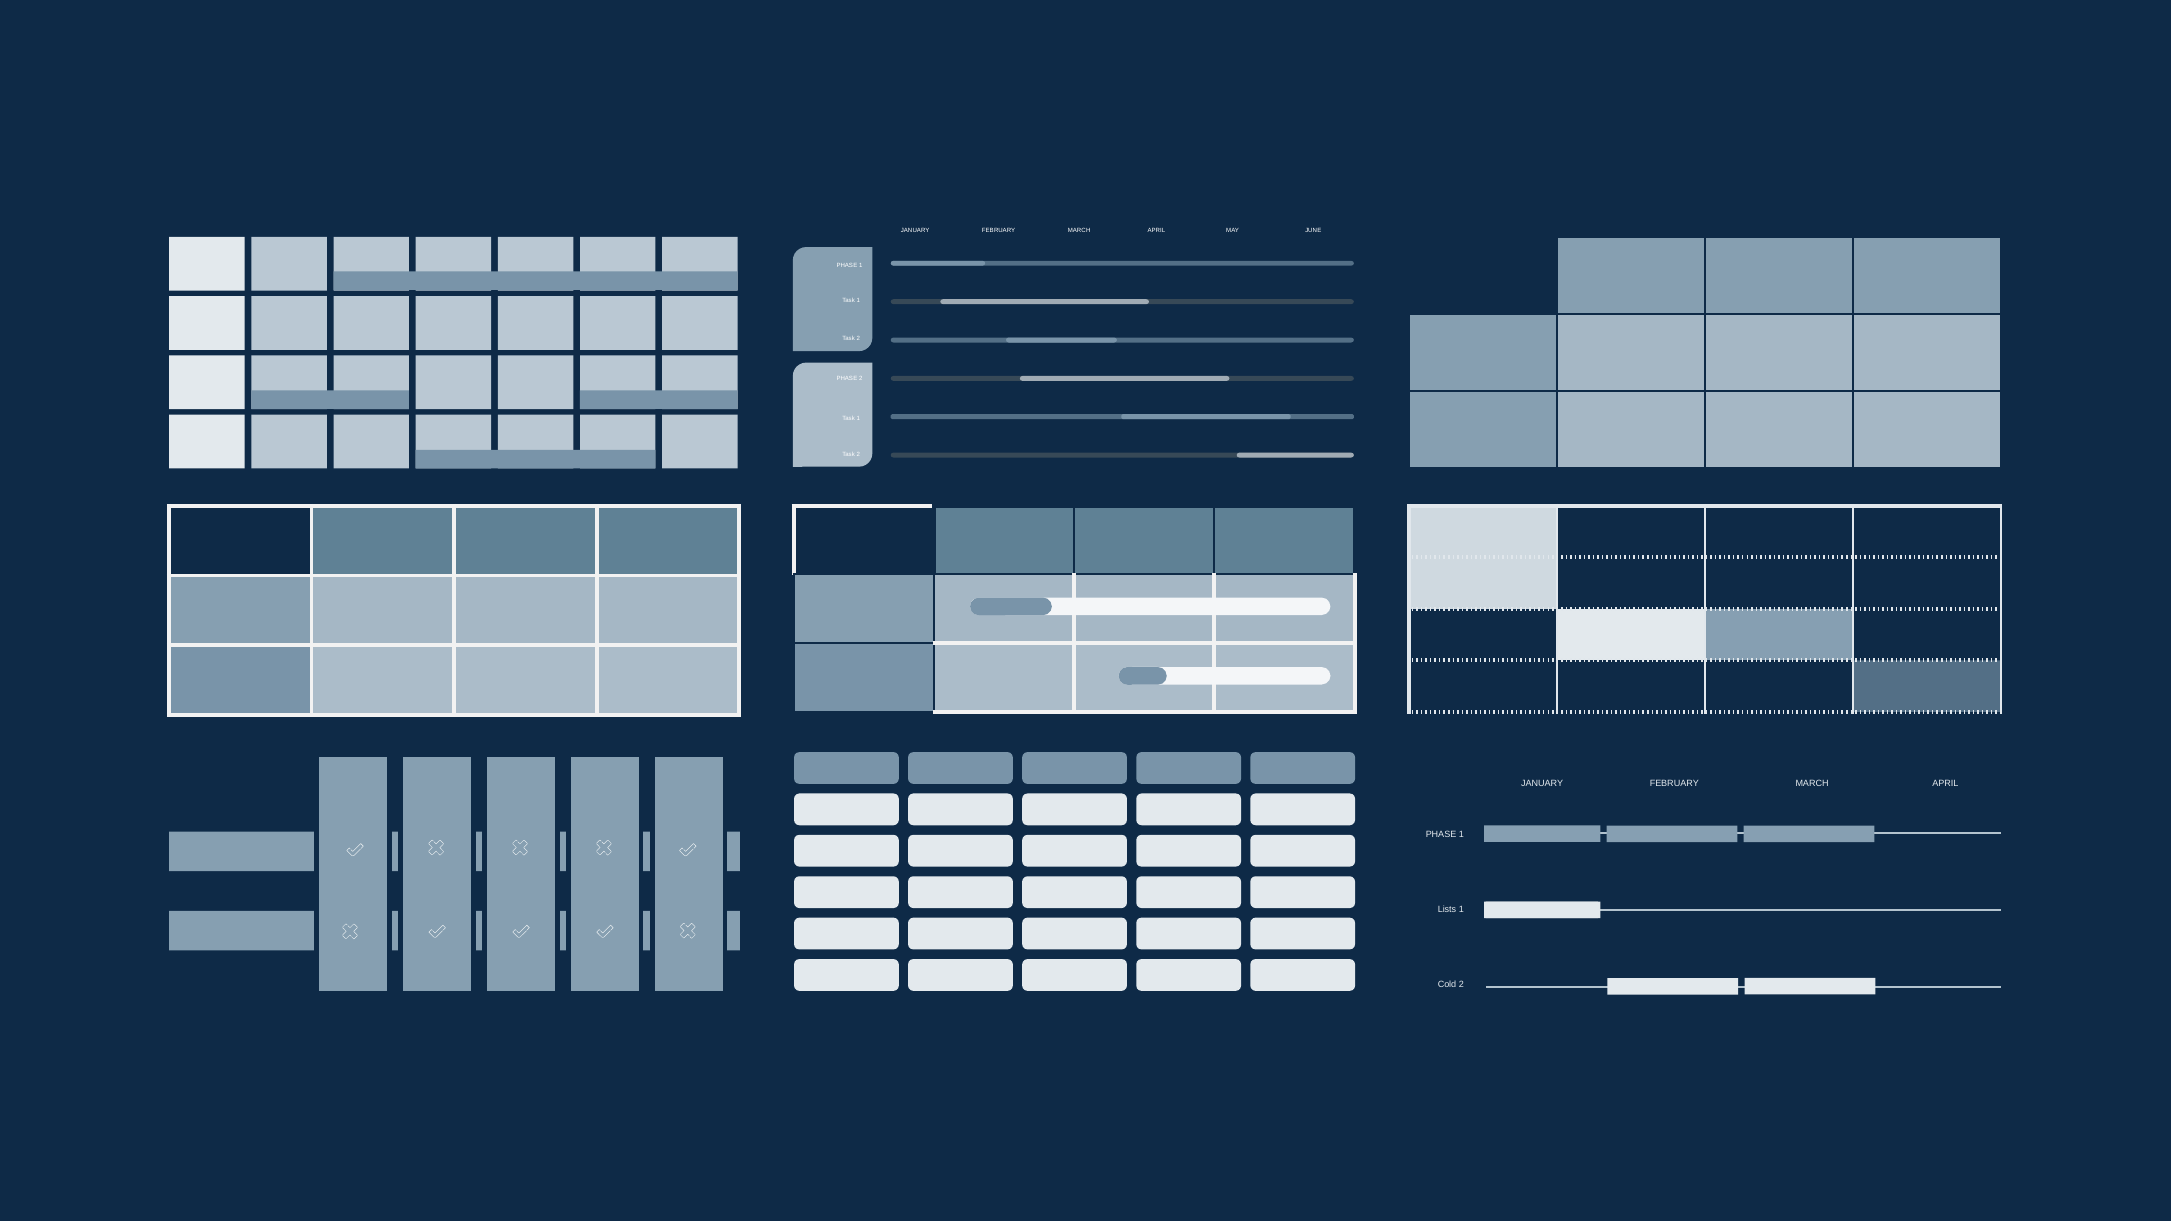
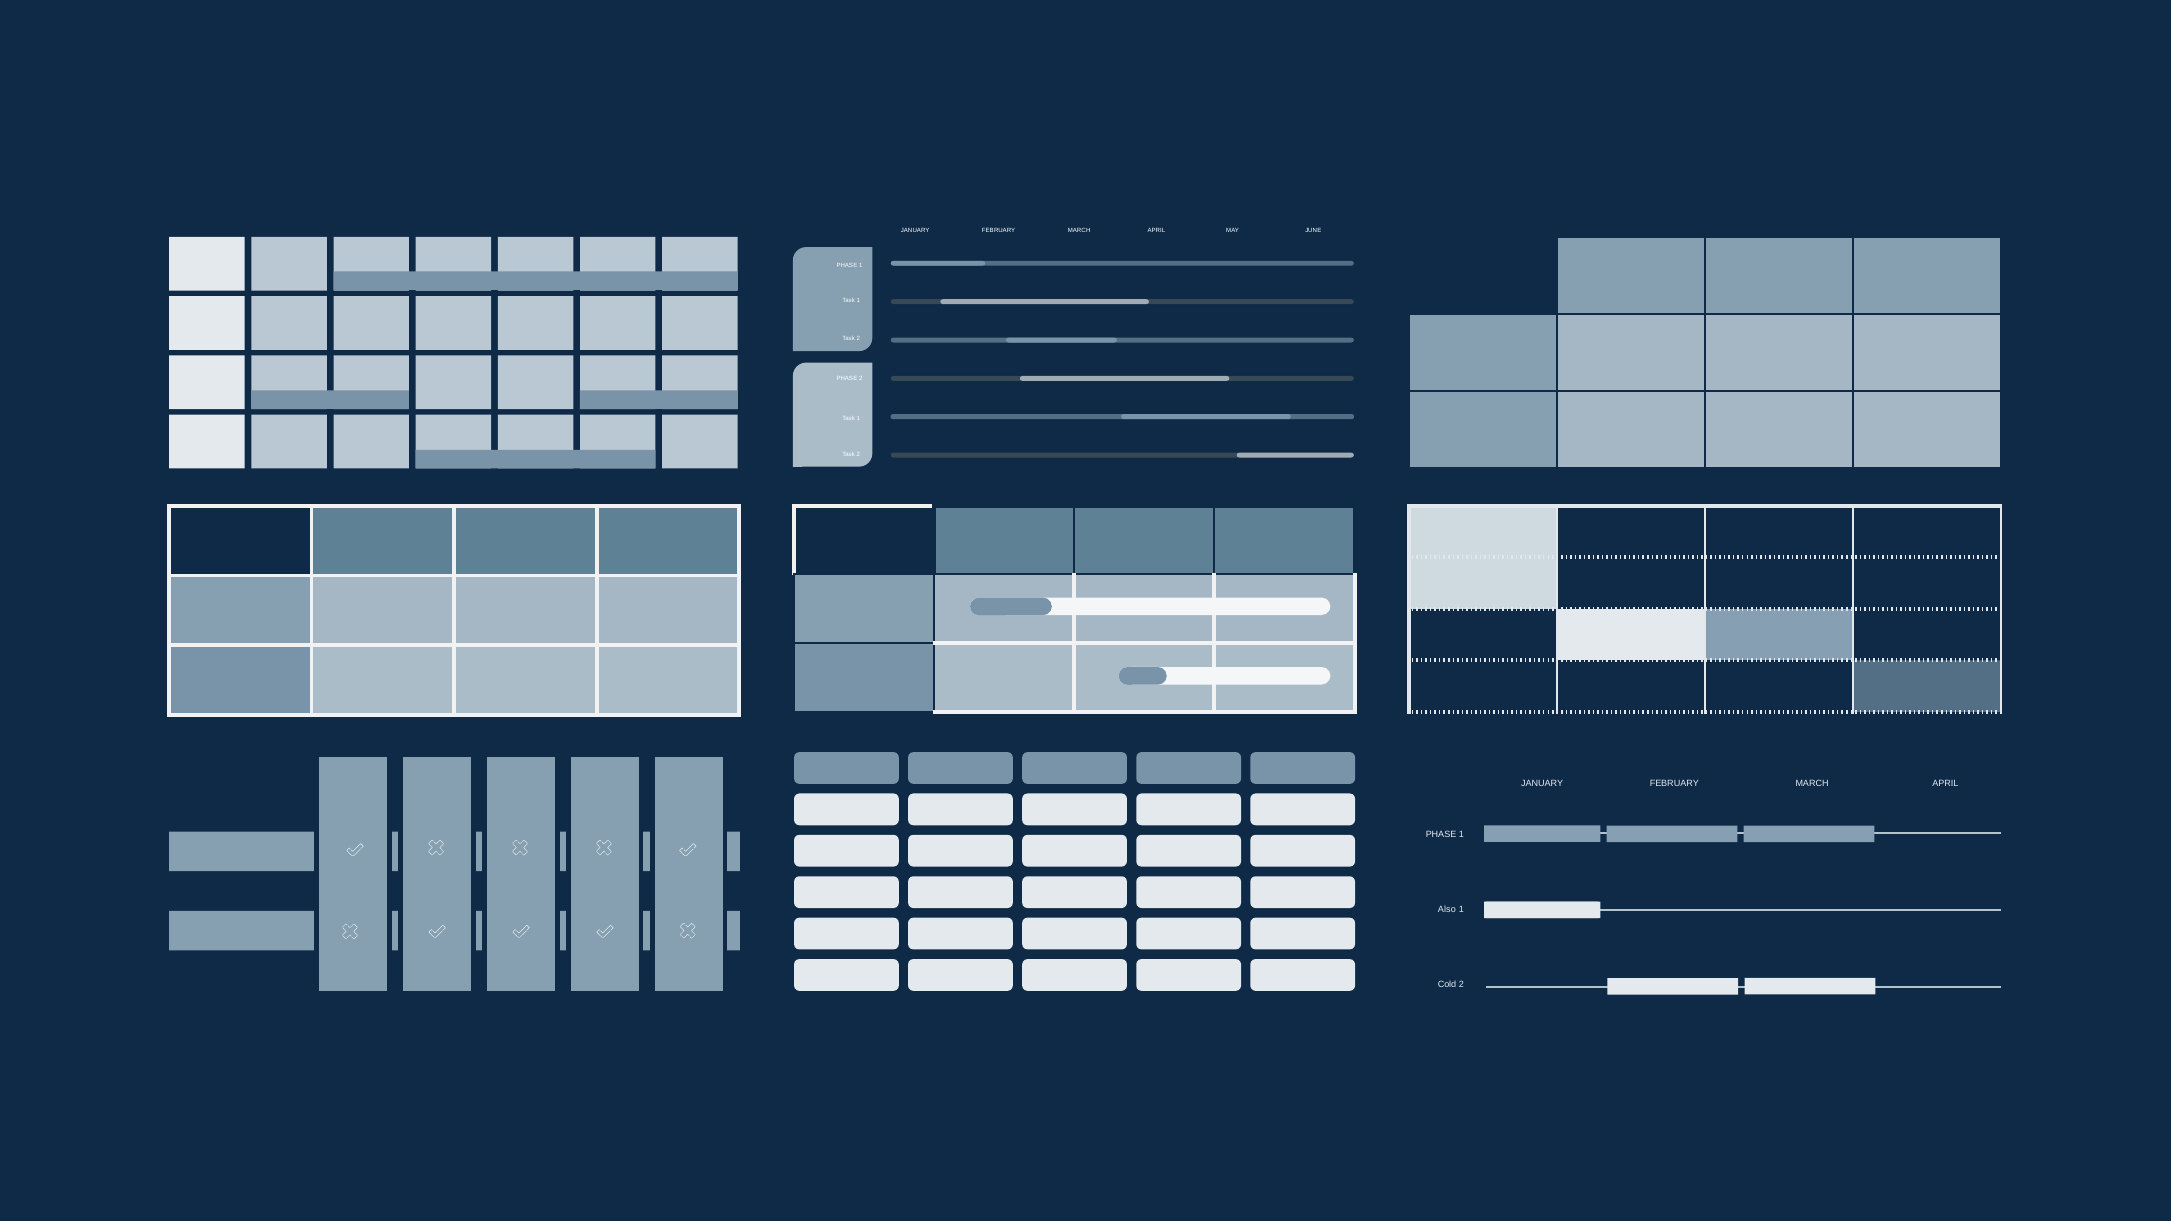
Lists: Lists -> Also
